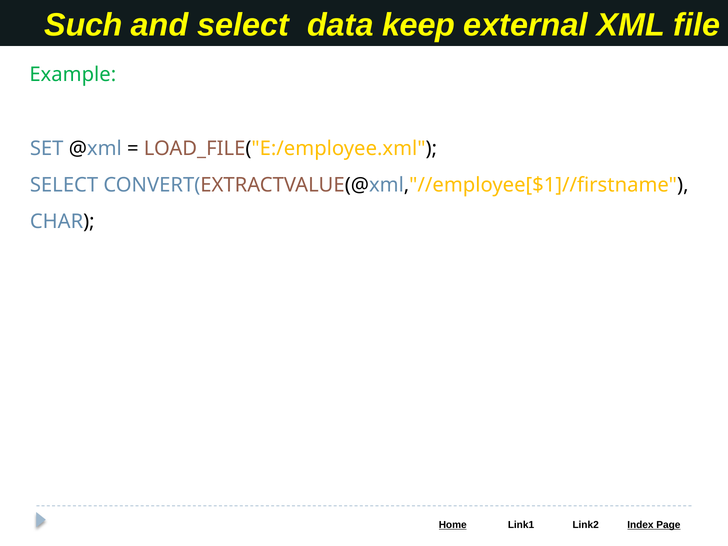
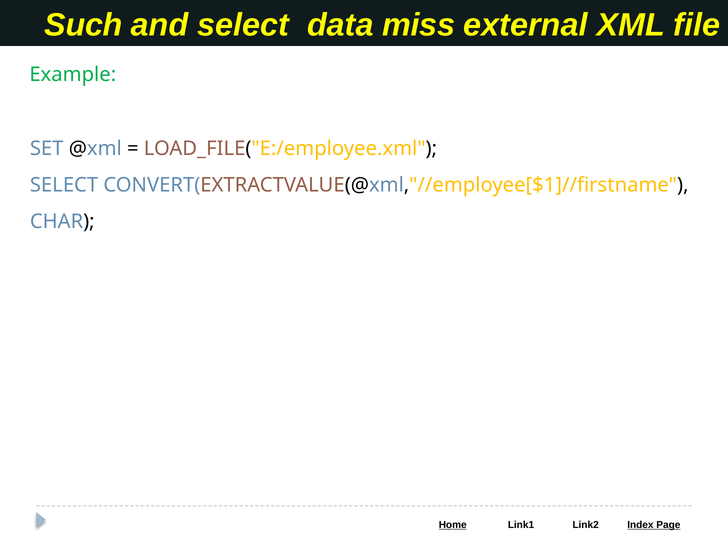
keep: keep -> miss
